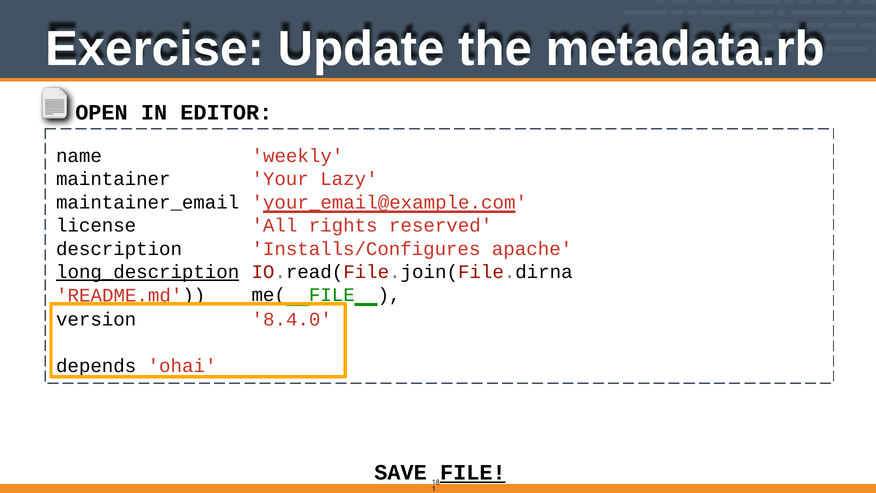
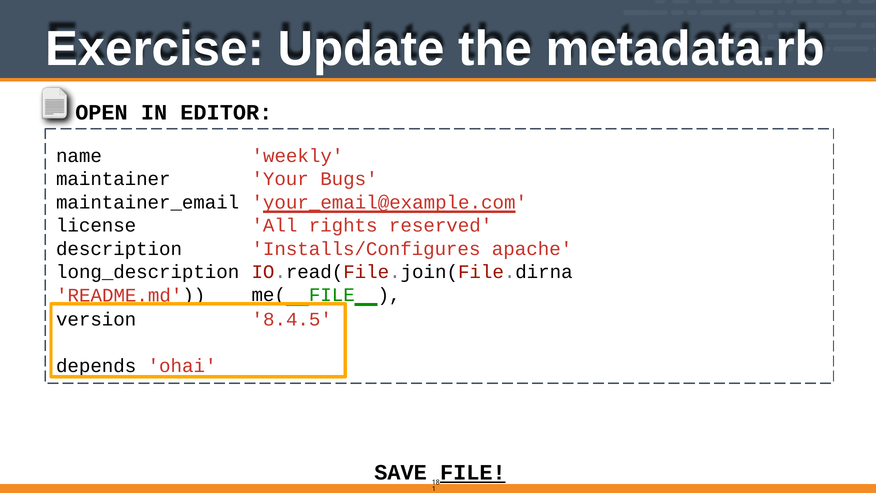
Lazy: Lazy -> Bugs
long_description underline: present -> none
8.4.0: 8.4.0 -> 8.4.5
